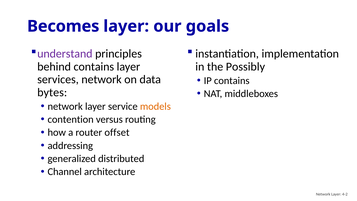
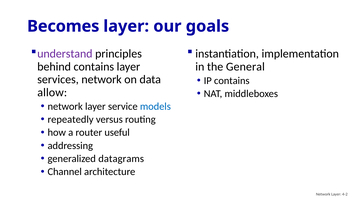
Possibly: Possibly -> General
bytes: bytes -> allow
models colour: orange -> blue
contention: contention -> repeatedly
offset: offset -> useful
distributed: distributed -> datagrams
